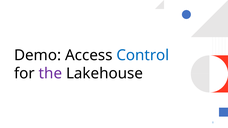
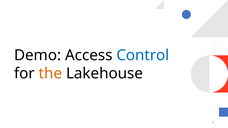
the colour: purple -> orange
